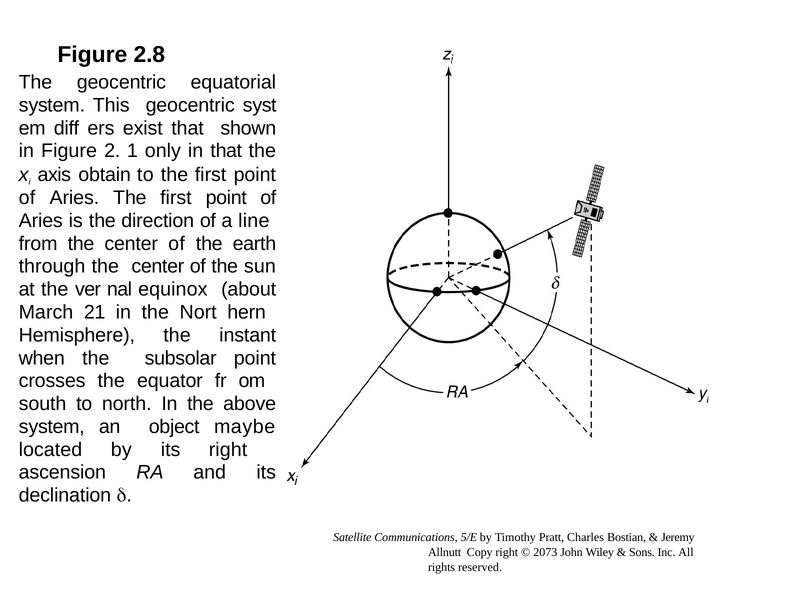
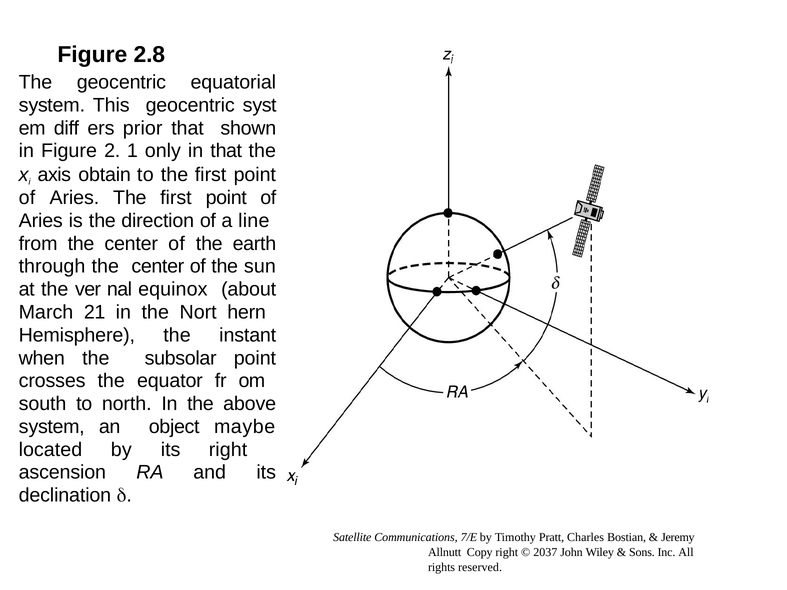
exist: exist -> prior
5/E: 5/E -> 7/E
2073: 2073 -> 2037
